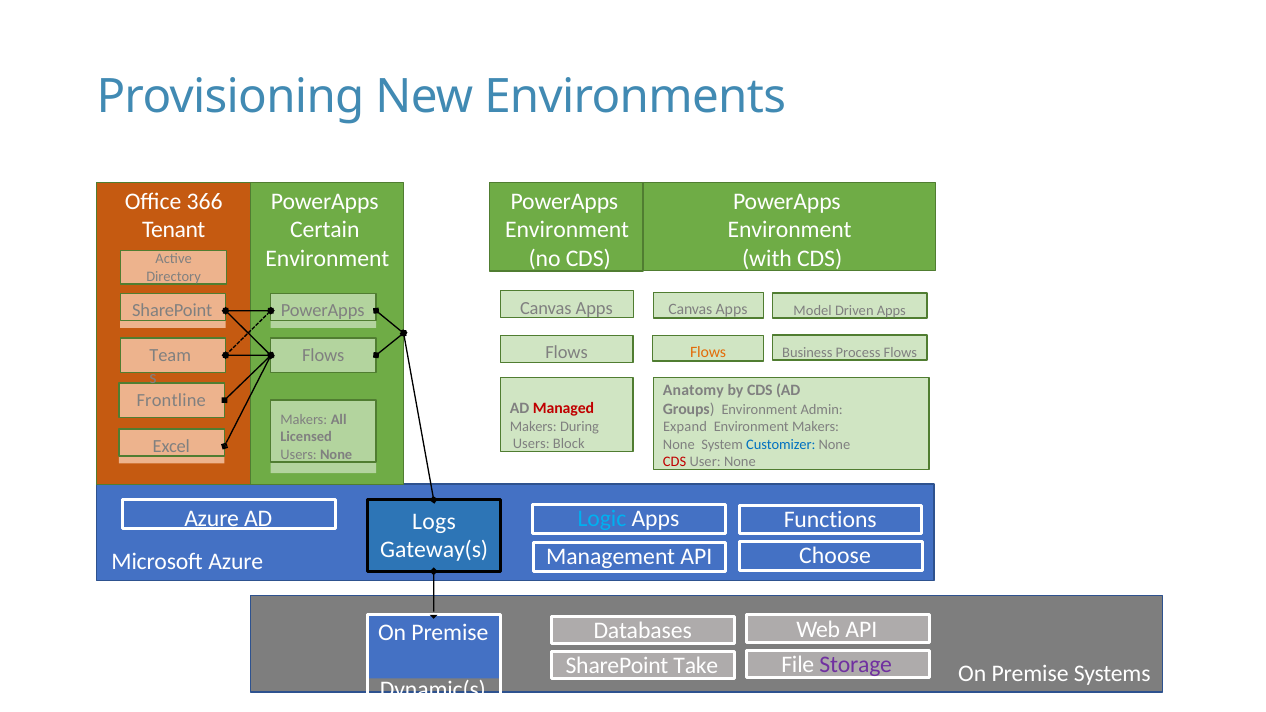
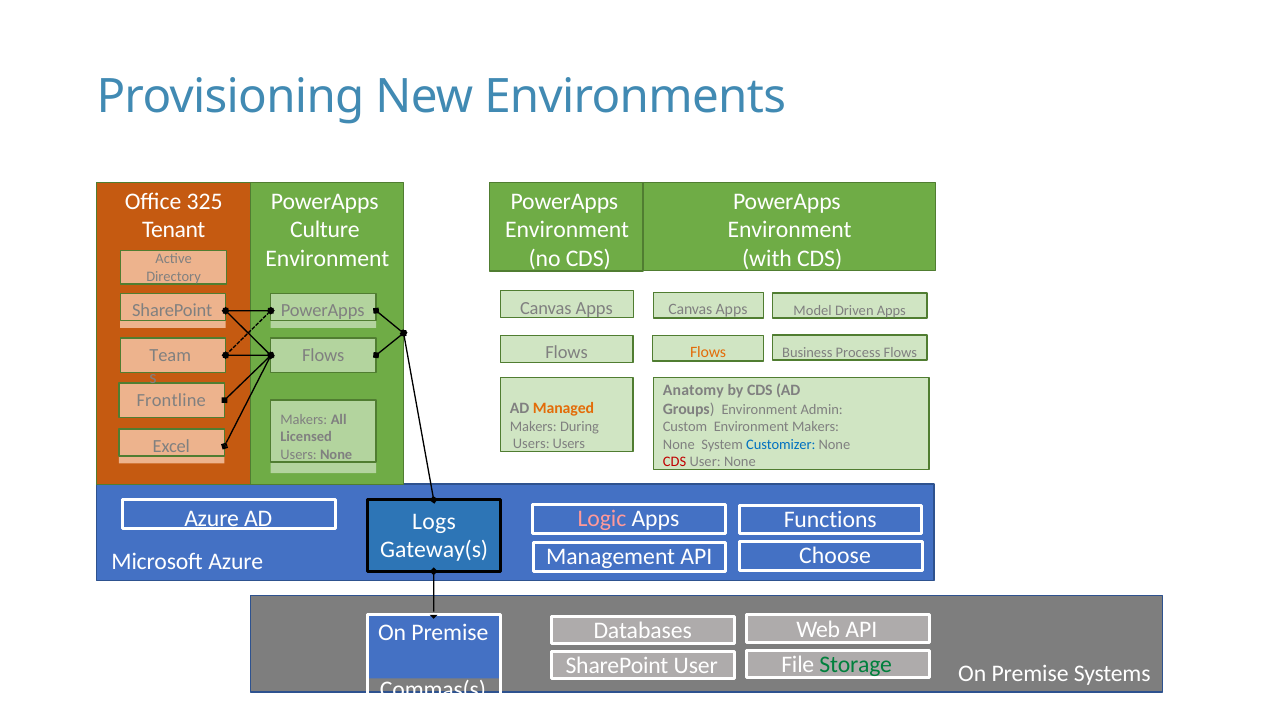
366: 366 -> 325
Certain: Certain -> Culture
Managed colour: red -> orange
Expand: Expand -> Custom
Users Block: Block -> Users
Logic colour: light blue -> pink
SharePoint Take: Take -> User
Storage colour: purple -> green
Dynamic(s: Dynamic(s -> Commas(s
